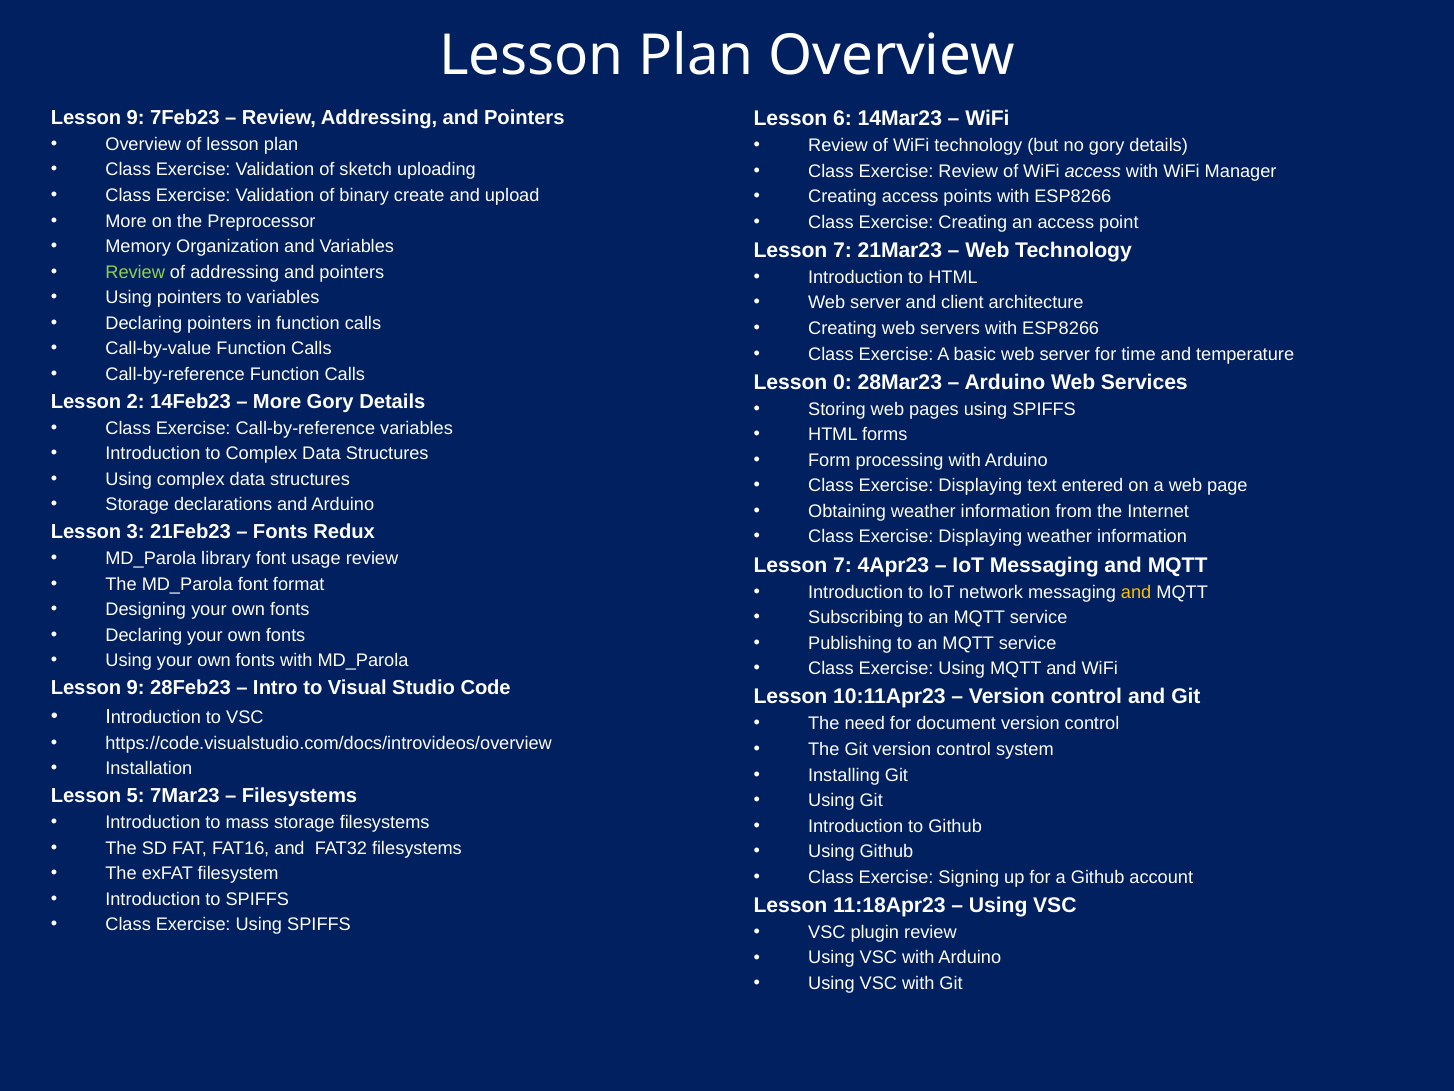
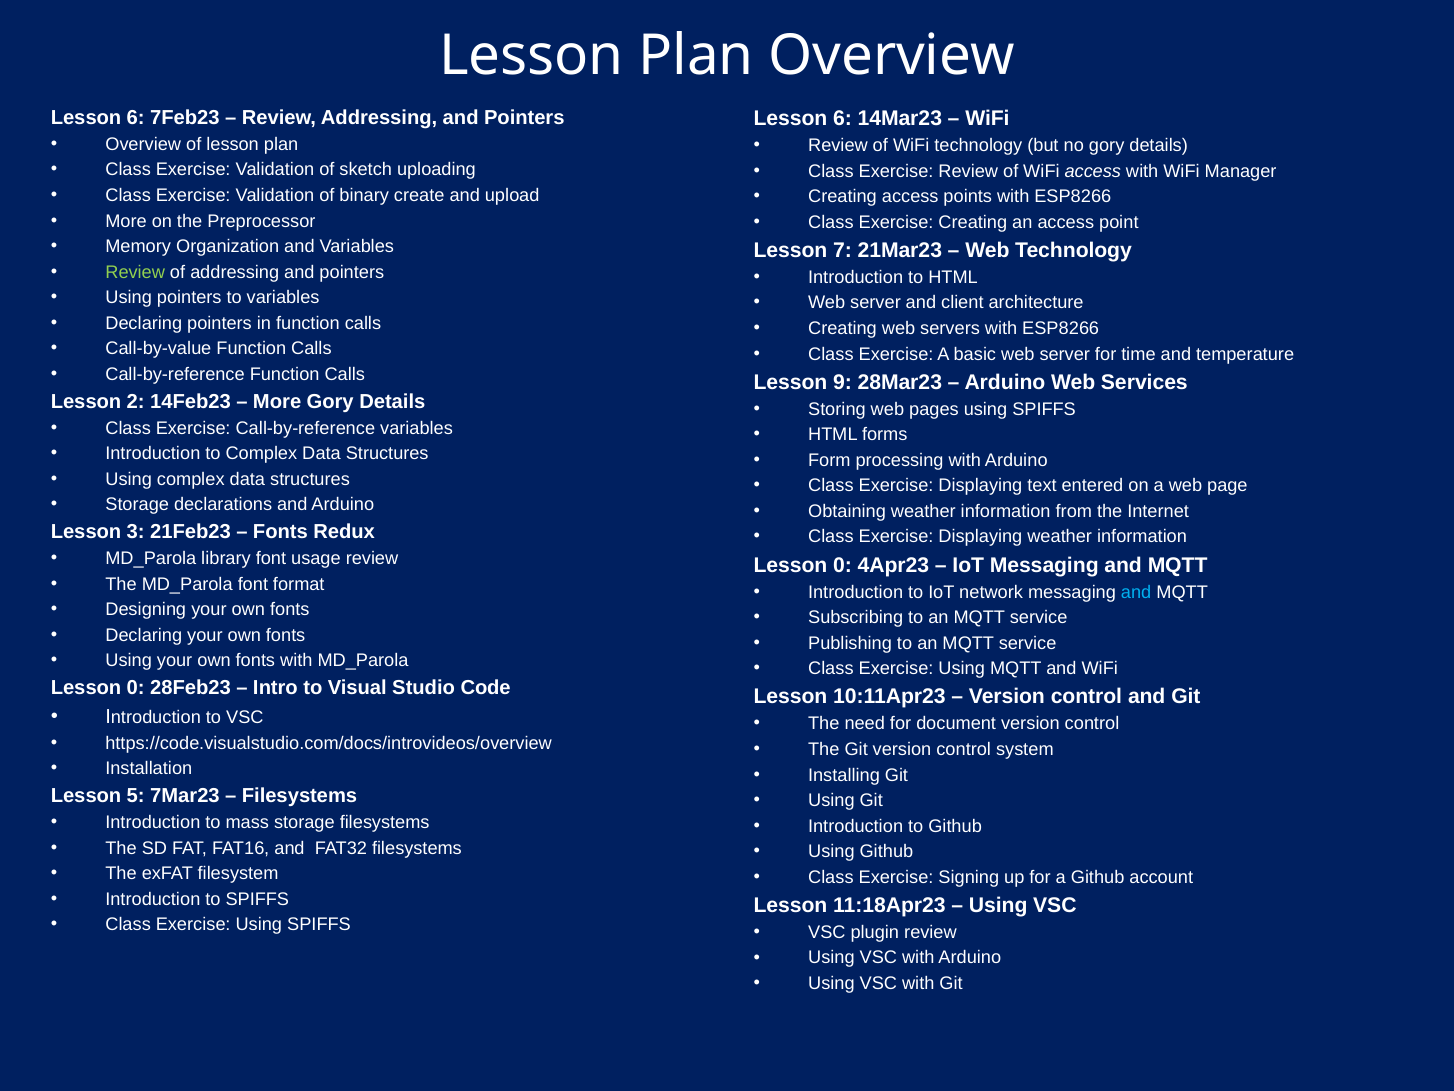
9 at (136, 118): 9 -> 6
0: 0 -> 9
7 at (843, 565): 7 -> 0
and at (1136, 592) colour: yellow -> light blue
9 at (136, 688): 9 -> 0
